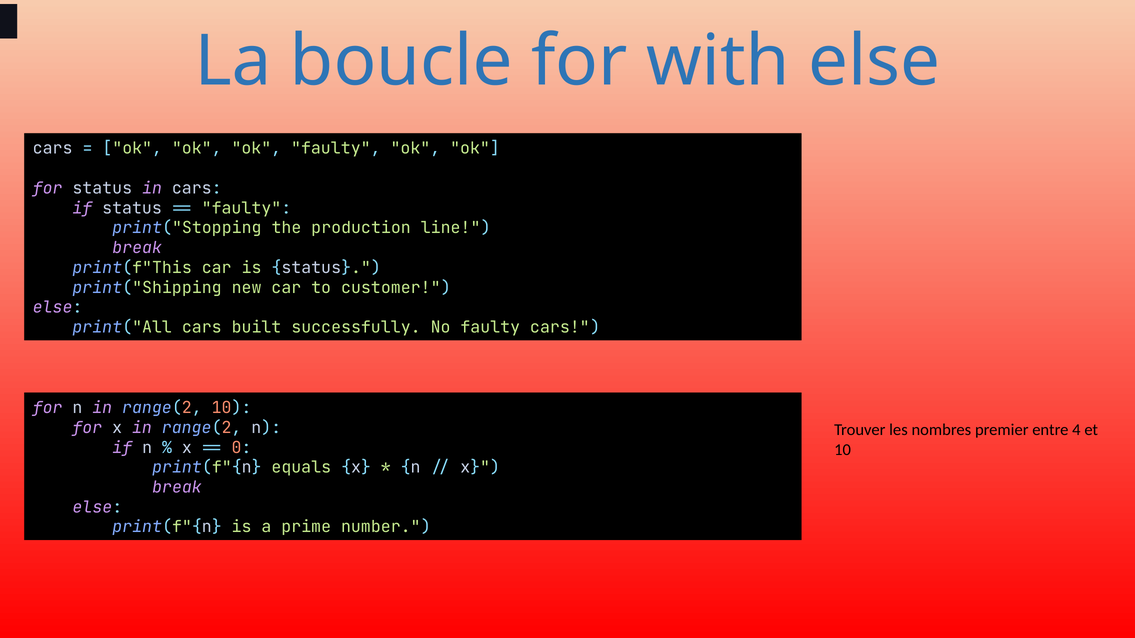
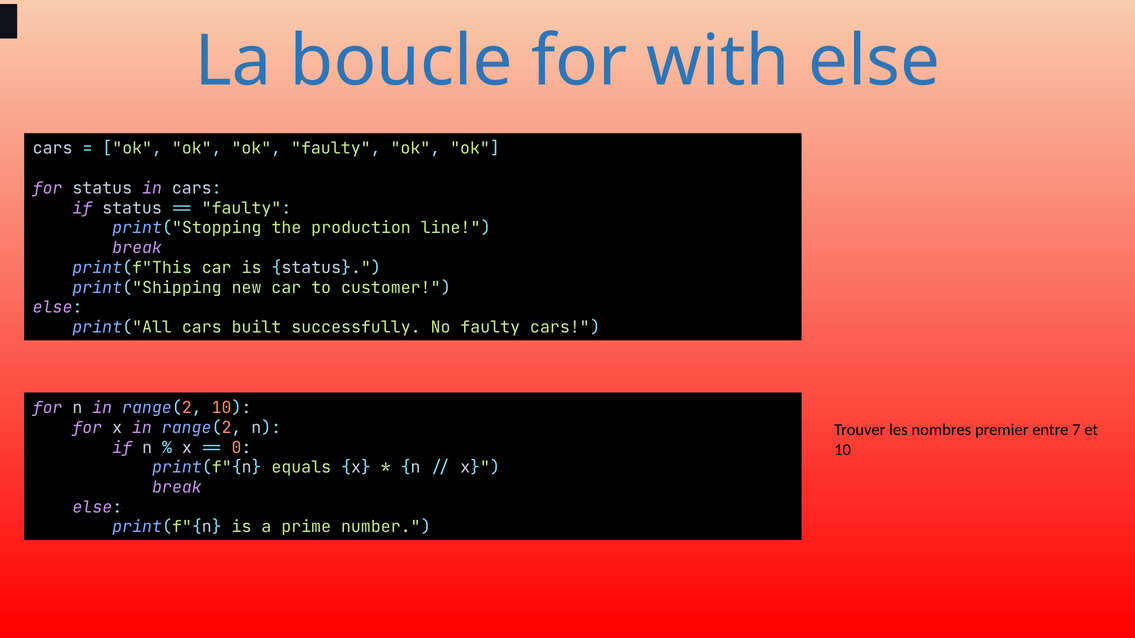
4: 4 -> 7
